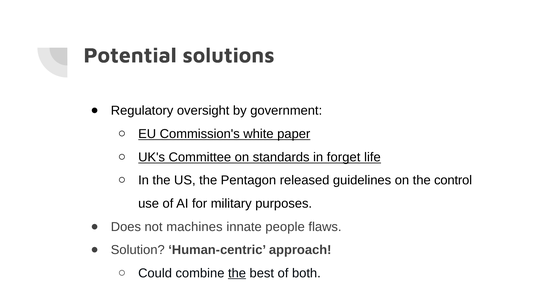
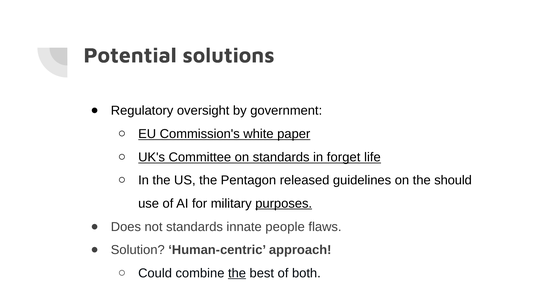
control: control -> should
purposes underline: none -> present
not machines: machines -> standards
